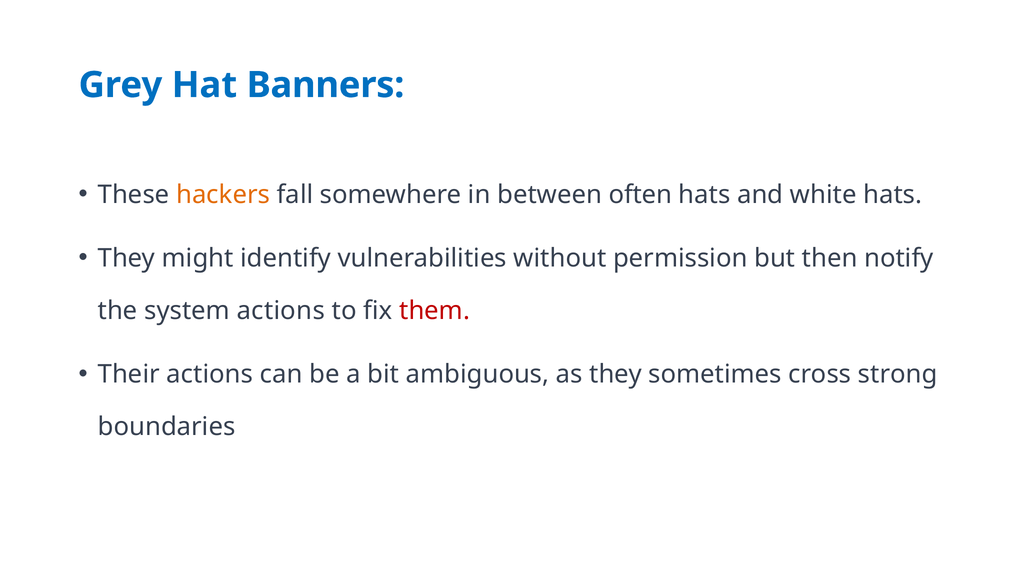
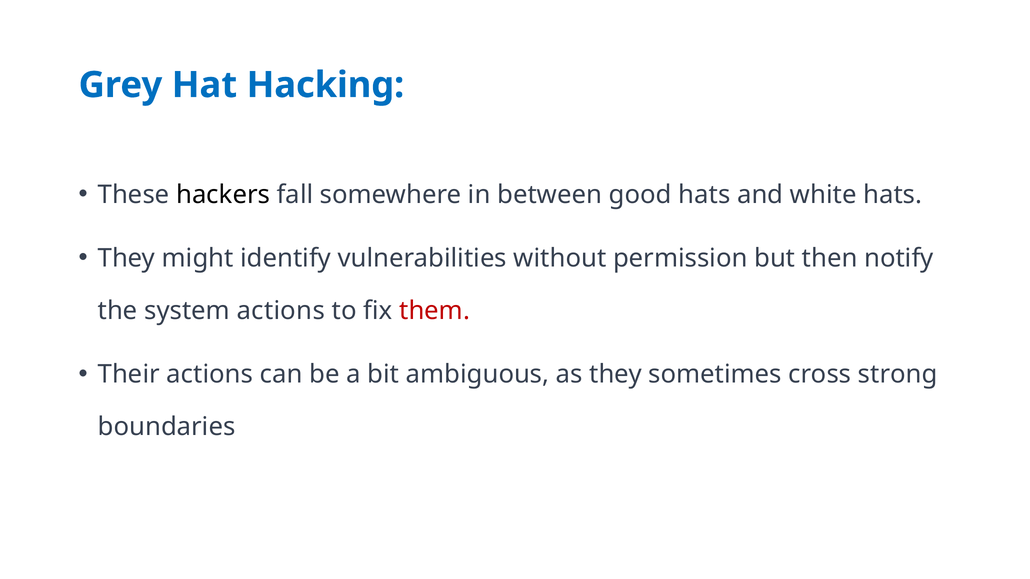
Banners: Banners -> Hacking
hackers colour: orange -> black
often: often -> good
